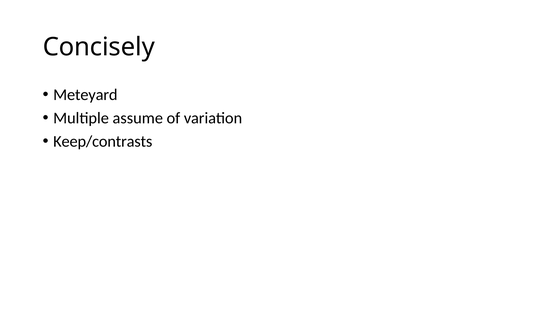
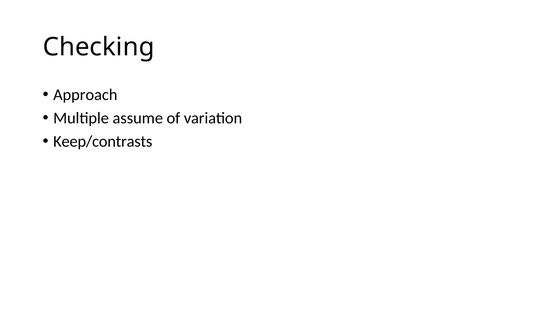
Concisely: Concisely -> Checking
Meteyard: Meteyard -> Approach
